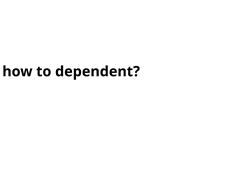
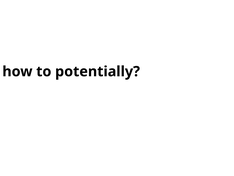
dependent: dependent -> potentially
